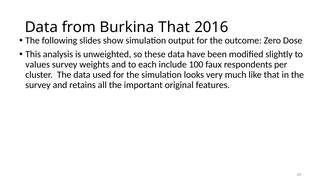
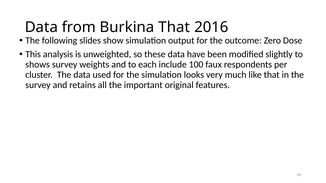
values: values -> shows
